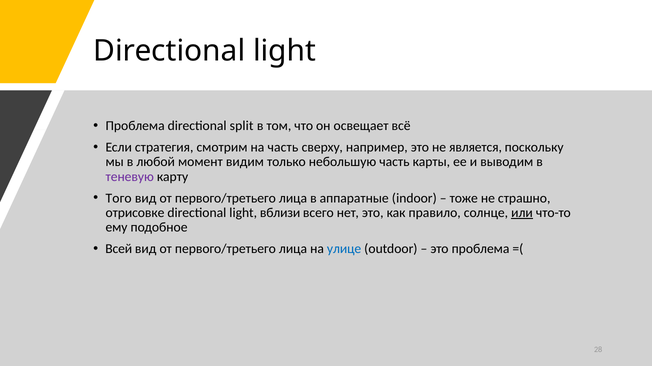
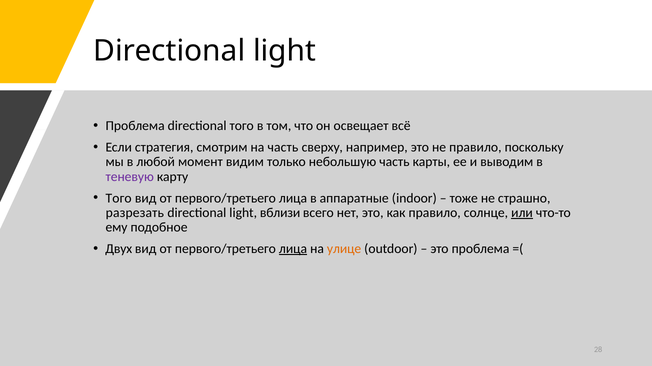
directional split: split -> того
не является: является -> правило
отрисовке: отрисовке -> разрезать
Всей: Всей -> Двух
лица at (293, 249) underline: none -> present
улице colour: blue -> orange
